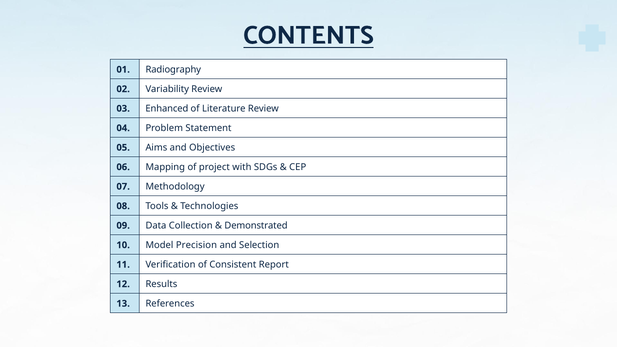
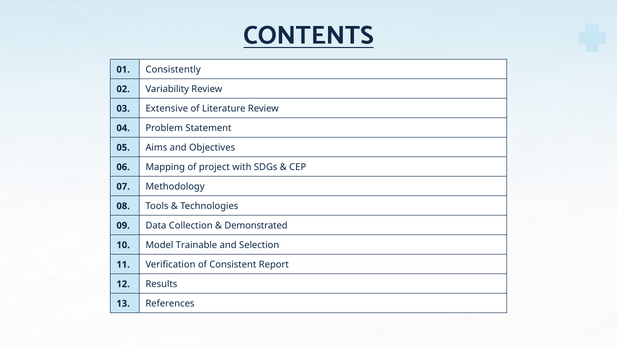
Radiography: Radiography -> Consistently
Enhanced: Enhanced -> Extensive
Precision: Precision -> Trainable
